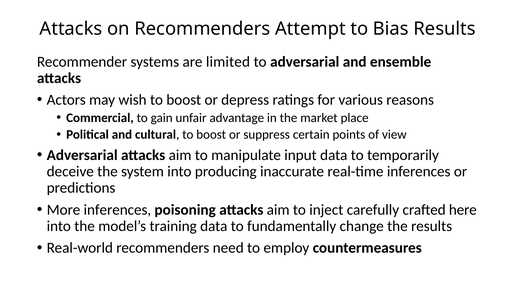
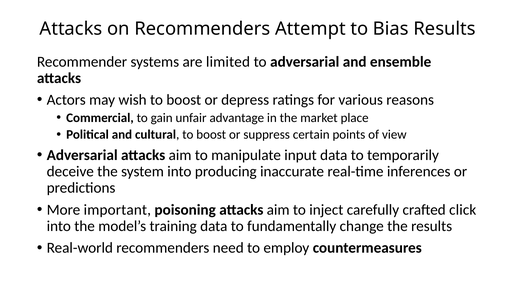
More inferences: inferences -> important
here: here -> click
